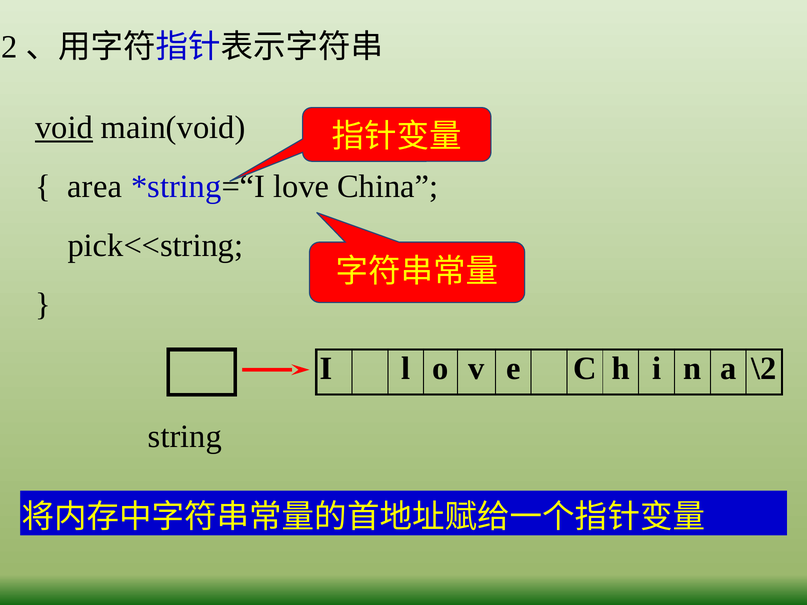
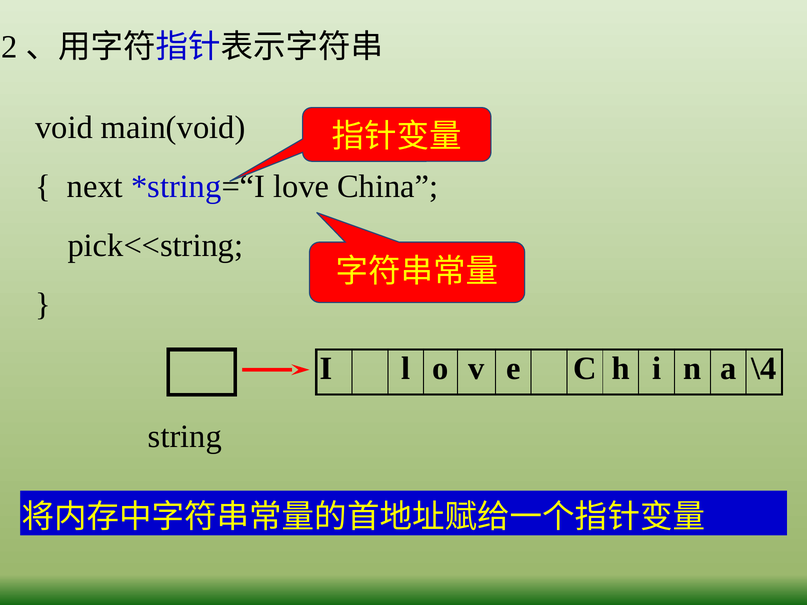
void underline: present -> none
area: area -> next
\2: \2 -> \4
